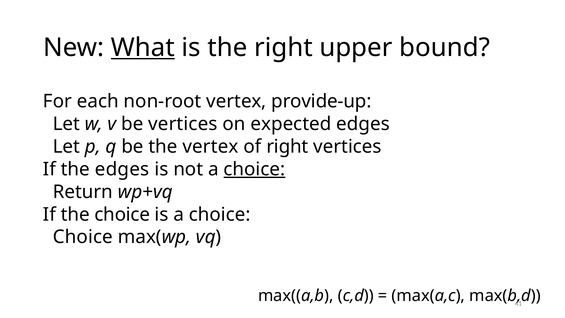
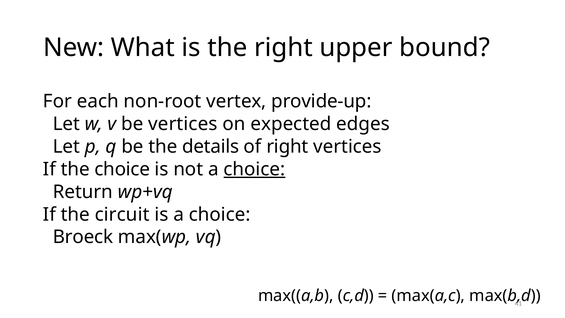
What underline: present -> none
the vertex: vertex -> details
the edges: edges -> choice
the choice: choice -> circuit
Choice at (83, 237): Choice -> Broeck
